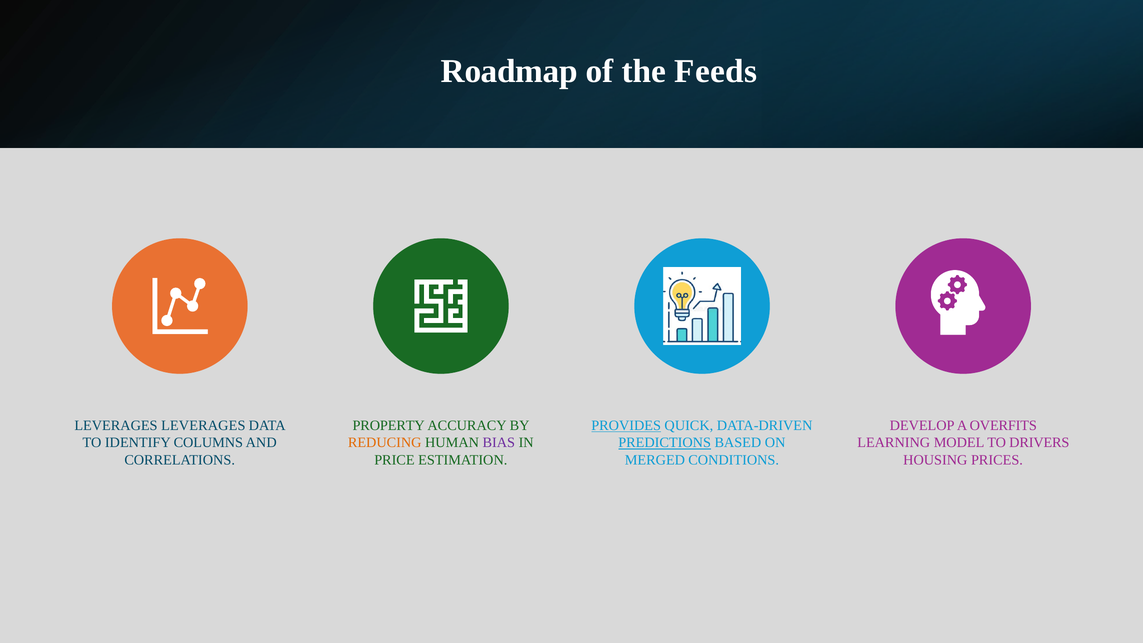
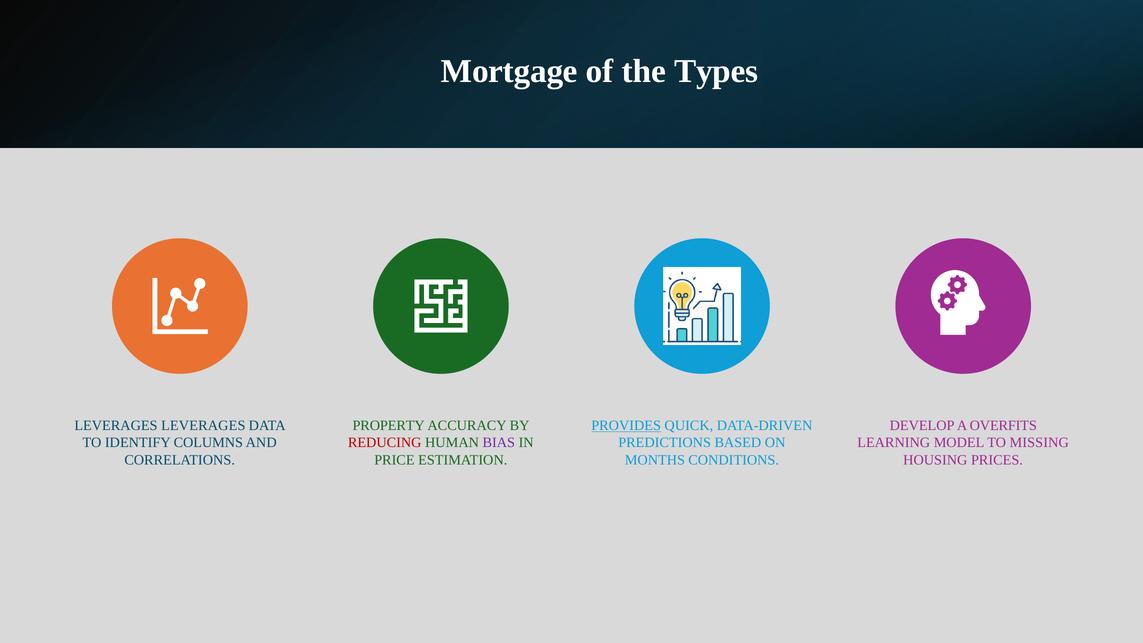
Roadmap: Roadmap -> Mortgage
Feeds: Feeds -> Types
REDUCING colour: orange -> red
PREDICTIONS underline: present -> none
DRIVERS: DRIVERS -> MISSING
MERGED: MERGED -> MONTHS
